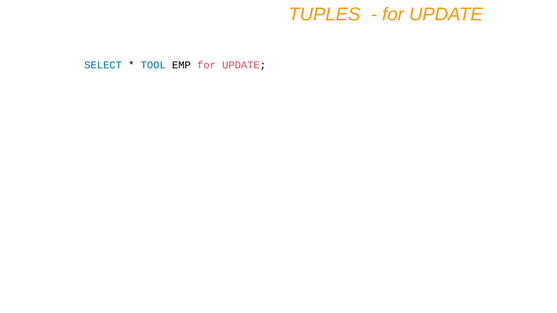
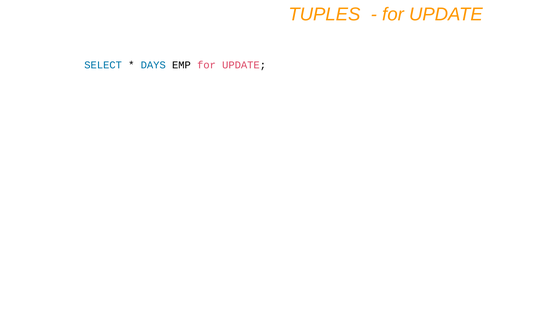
TOOL: TOOL -> DAYS
